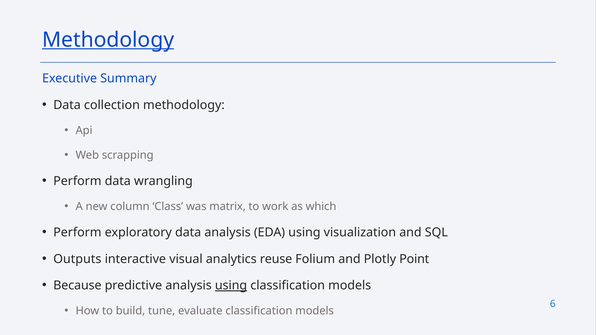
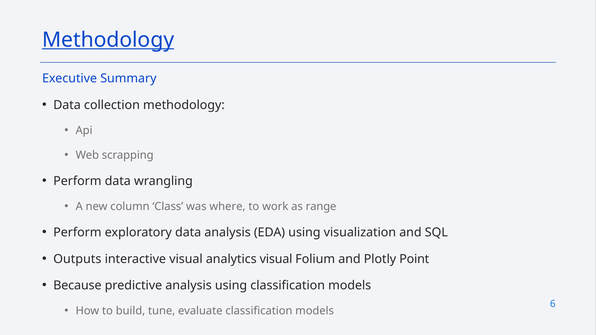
matrix: matrix -> where
which: which -> range
analytics reuse: reuse -> visual
using at (231, 286) underline: present -> none
